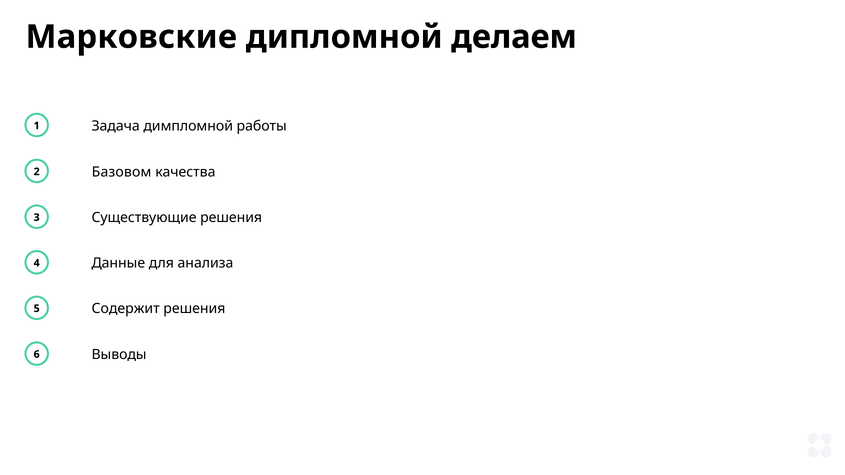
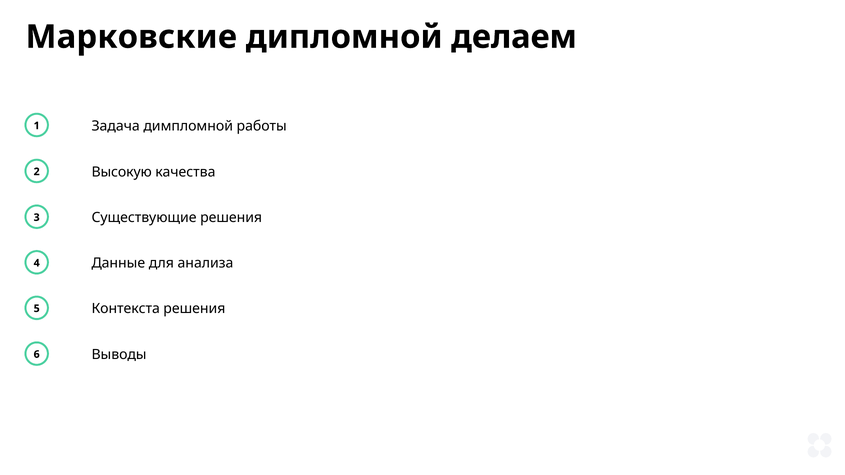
Базовом: Базовом -> Высокую
Содержит: Содержит -> Контекста
